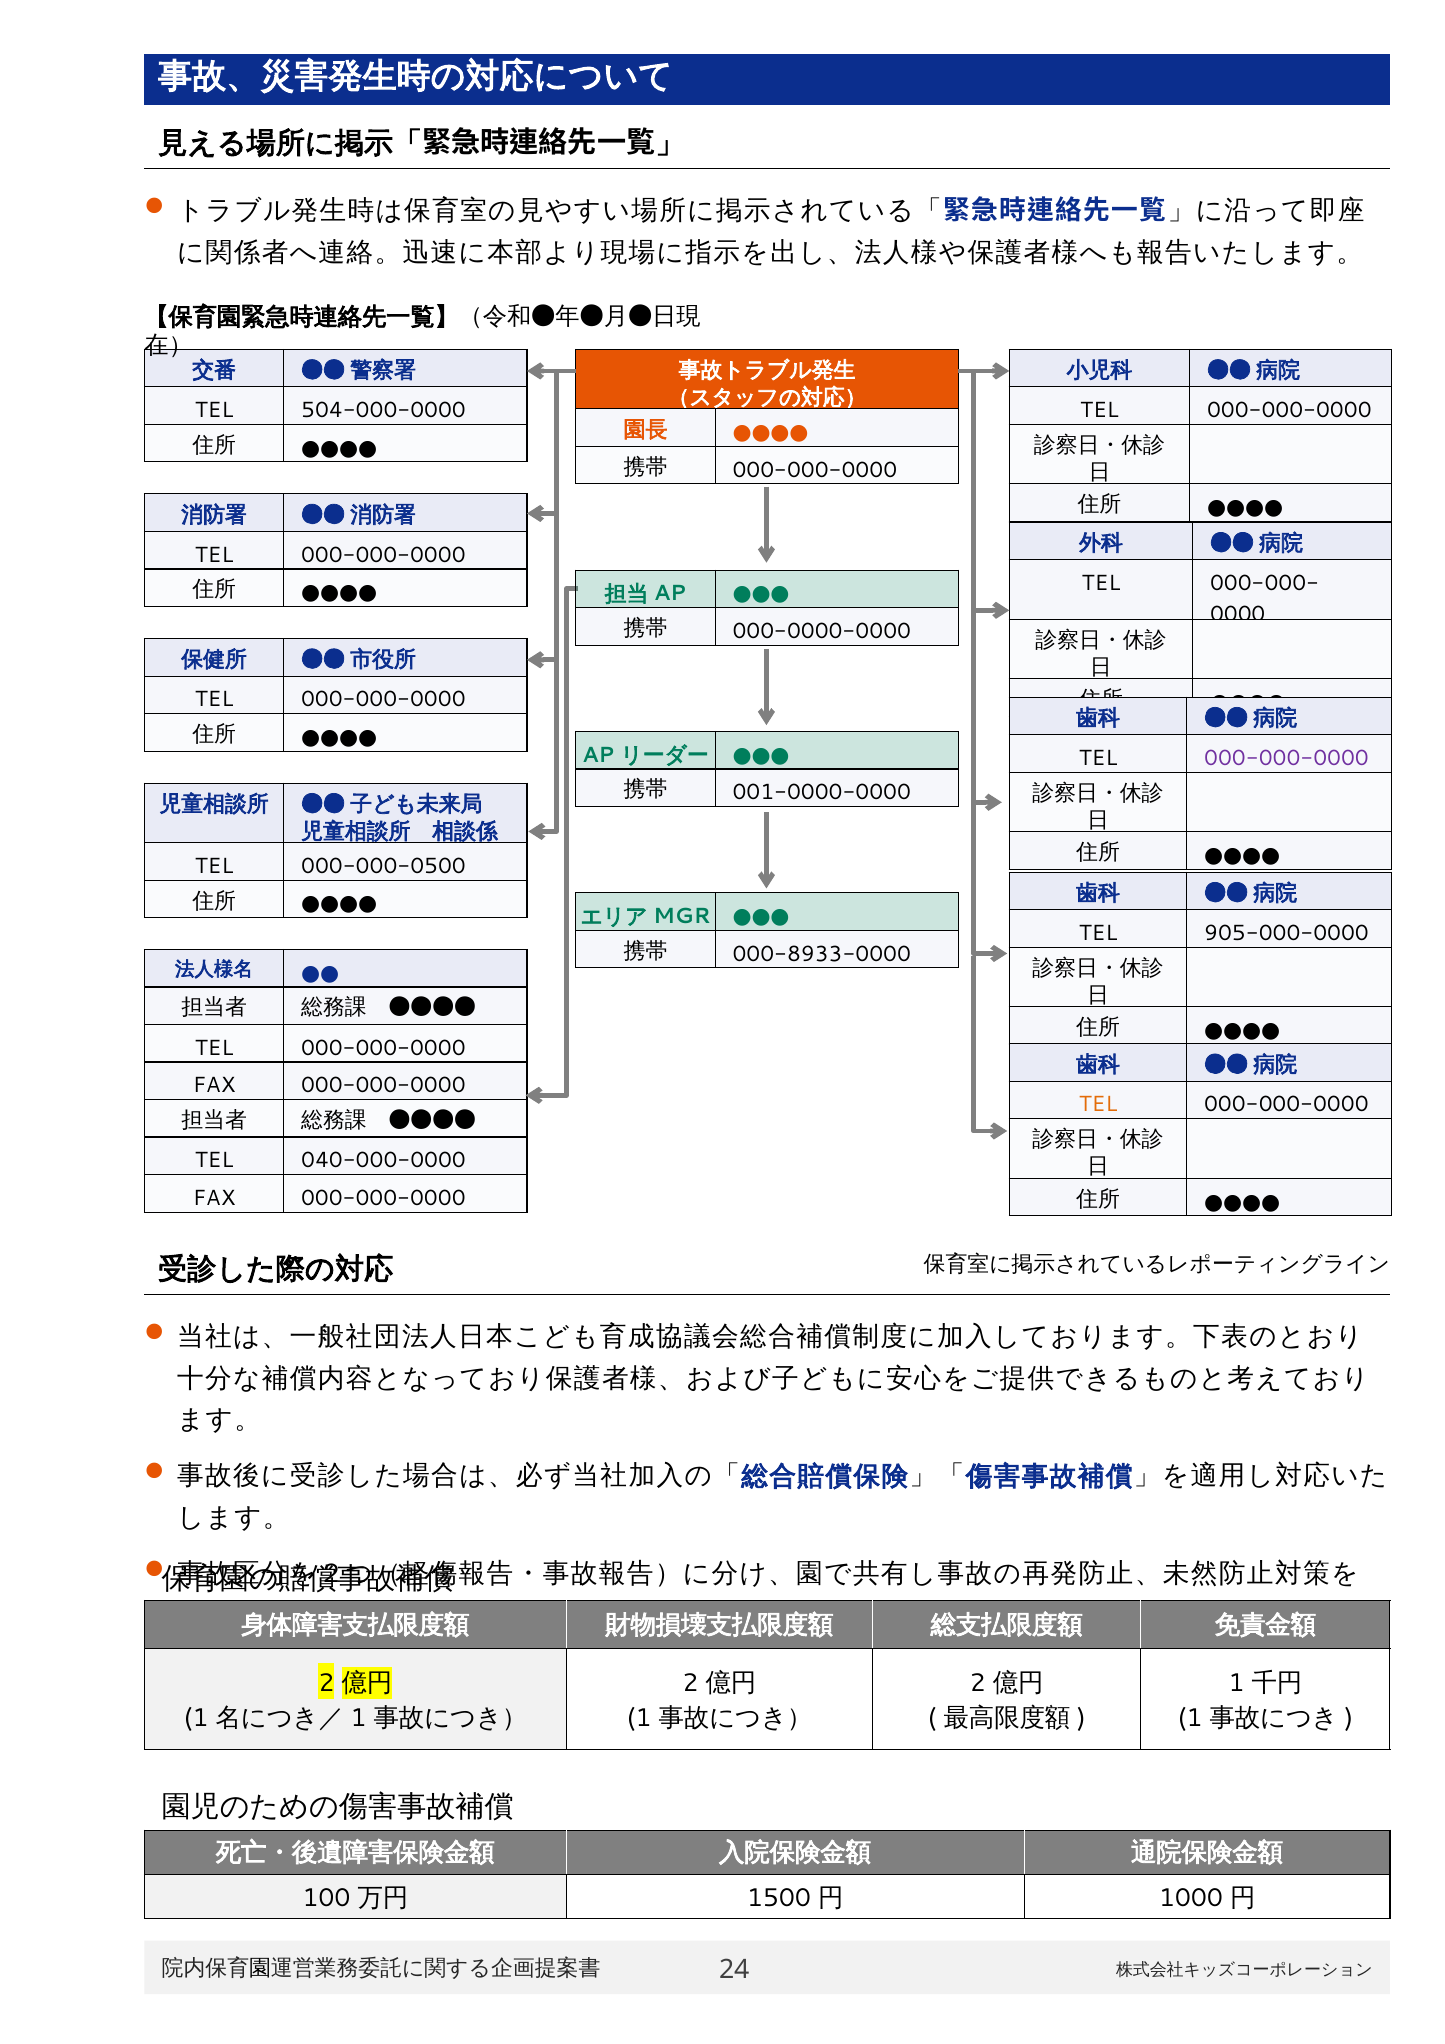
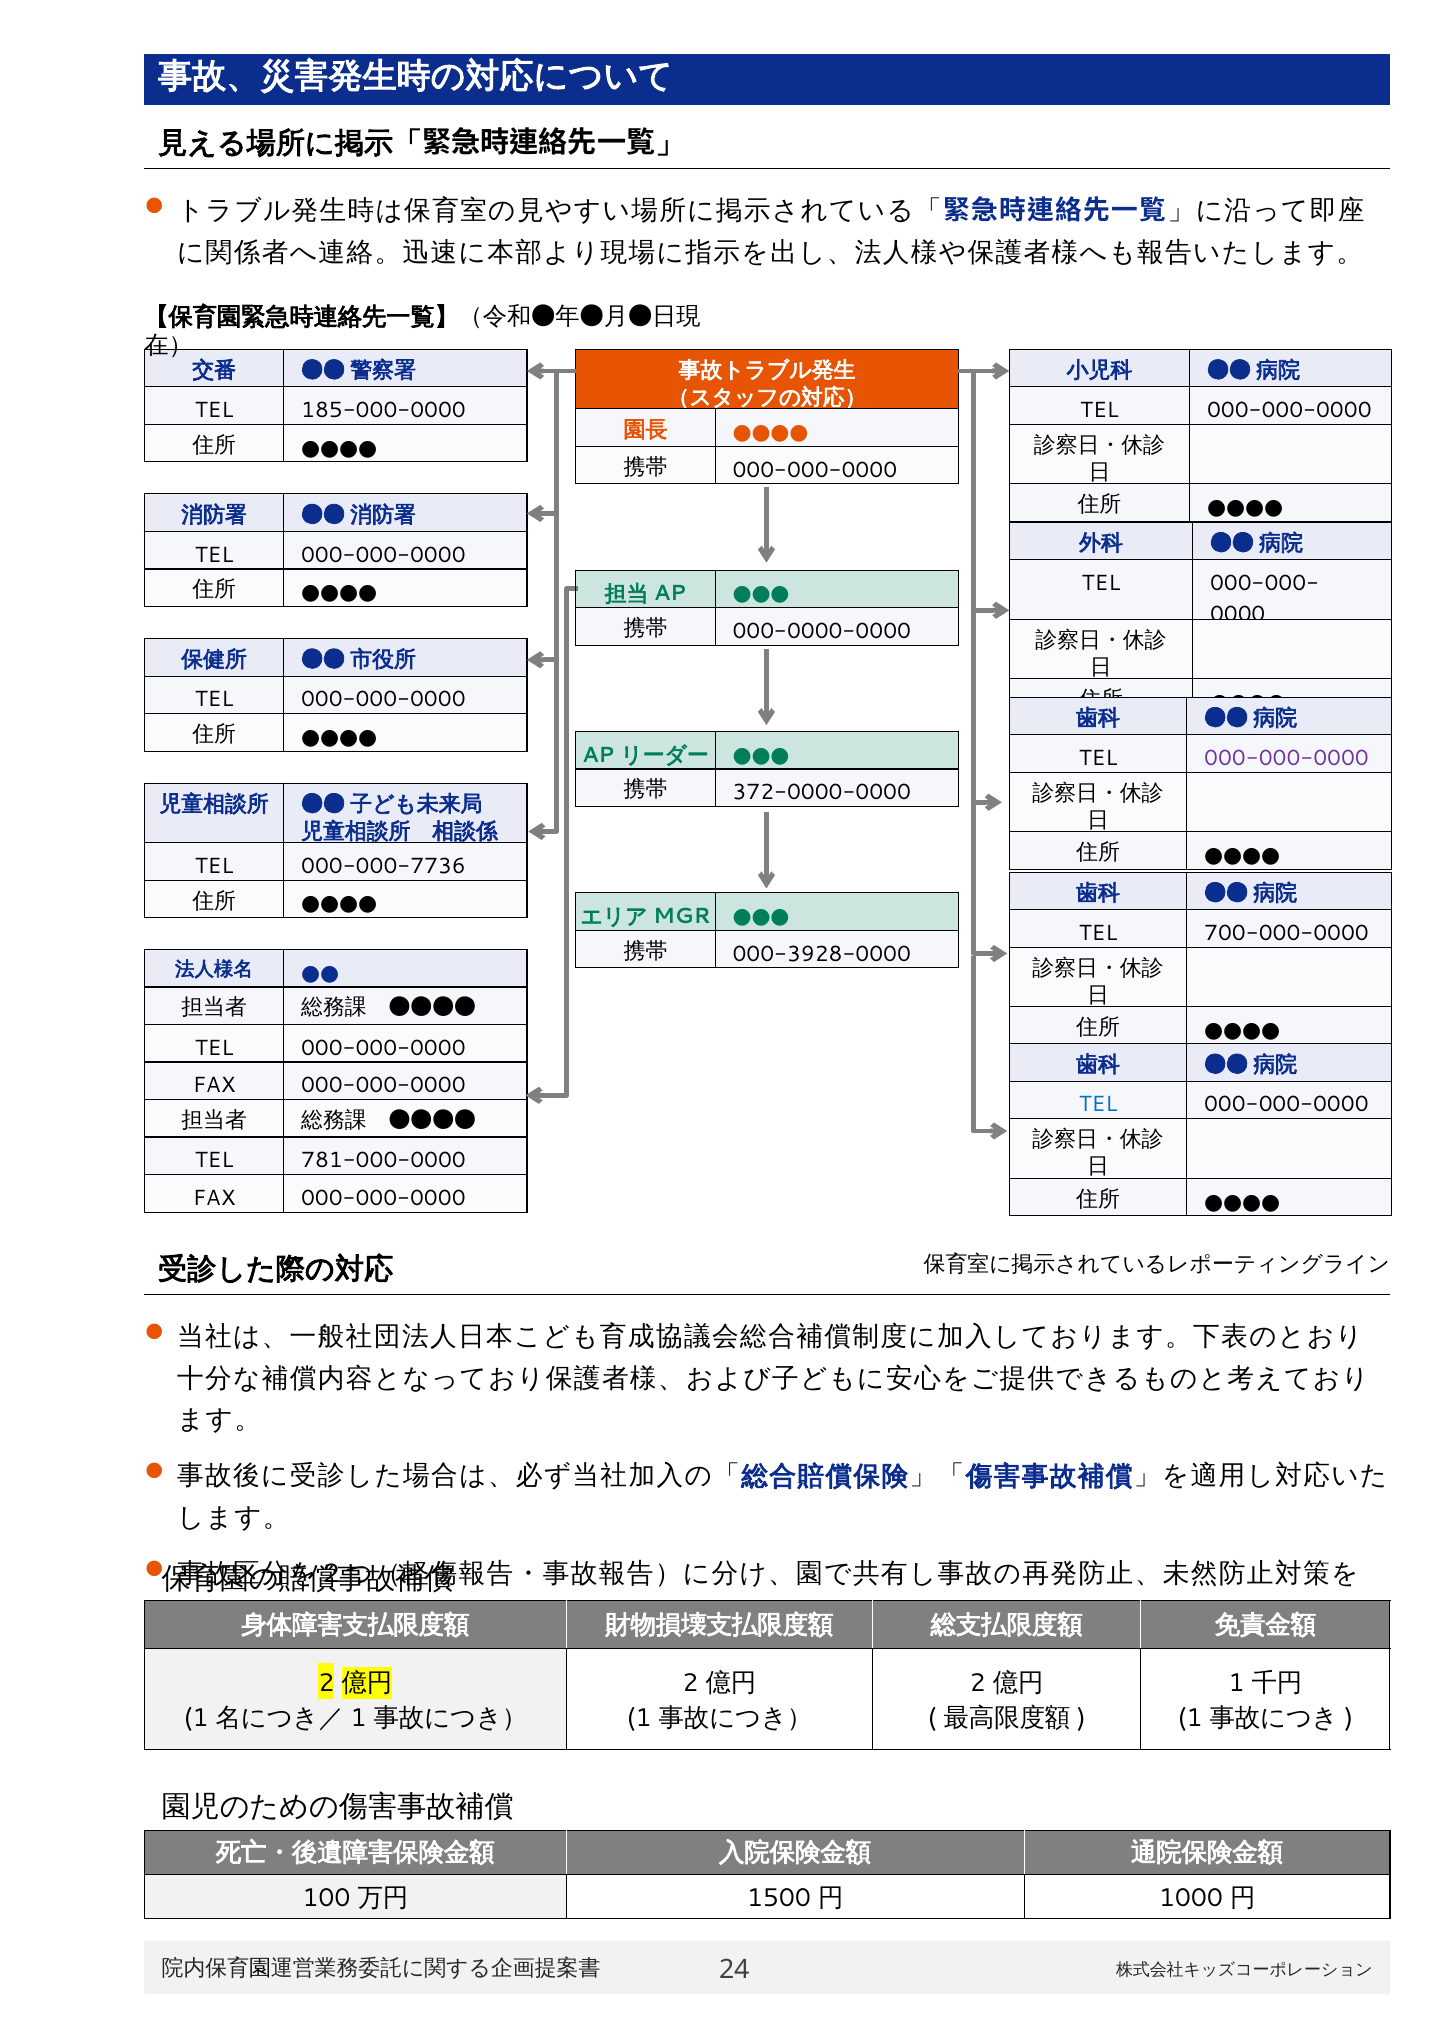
504-000-0000: 504-000-0000 -> 185-000-0000
001-0000-0000: 001-0000-0000 -> 372-0000-0000
000-000-0500: 000-000-0500 -> 000-000-7736
905-000-0000: 905-000-0000 -> 700-000-0000
000-8933-0000: 000-8933-0000 -> 000-3928-0000
TEL at (1098, 1105) colour: orange -> blue
040-000-0000: 040-000-0000 -> 781-000-0000
